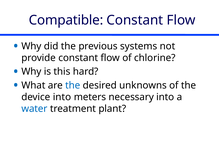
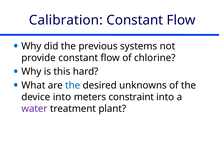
Compatible: Compatible -> Calibration
necessary: necessary -> constraint
water colour: blue -> purple
